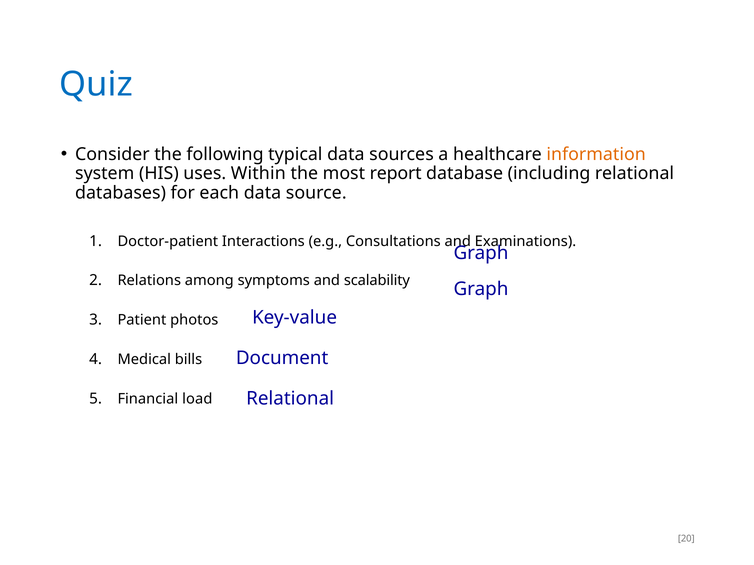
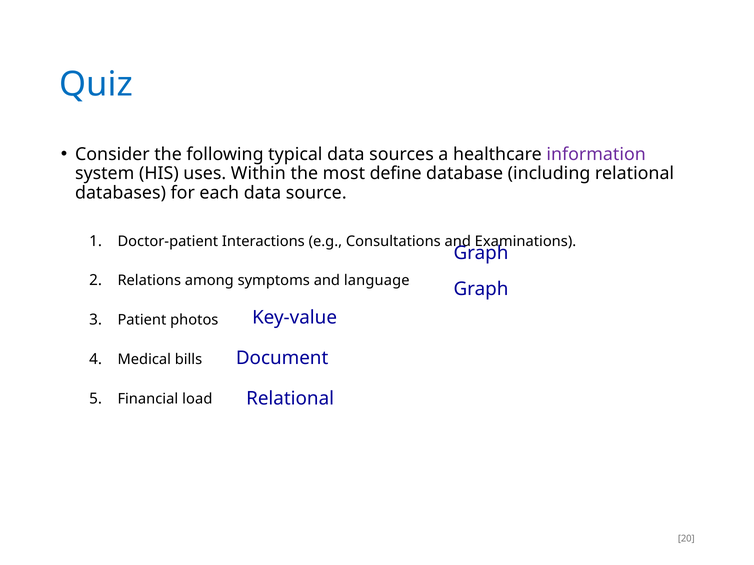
information colour: orange -> purple
report: report -> define
scalability: scalability -> language
